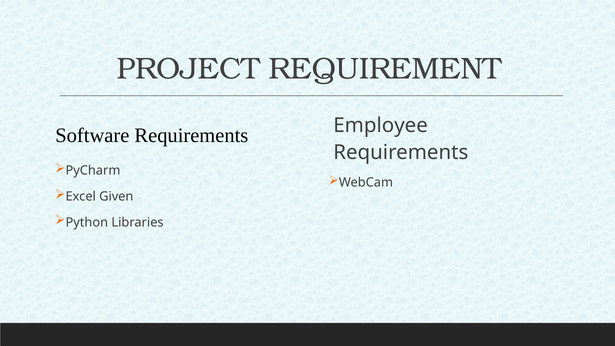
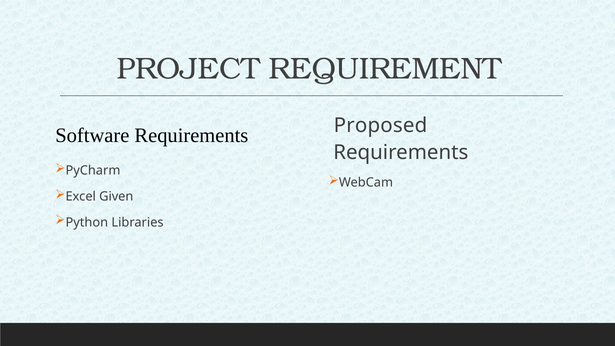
Employee: Employee -> Proposed
